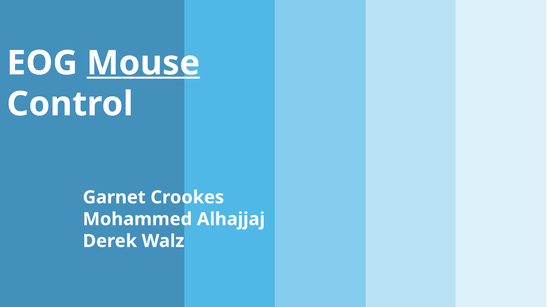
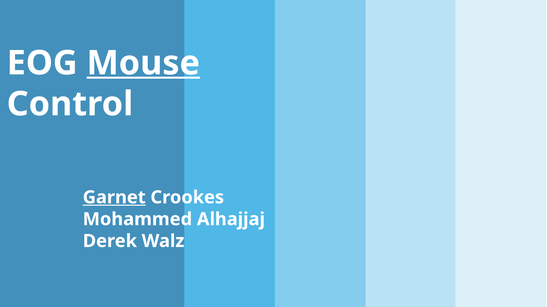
Garnet underline: none -> present
